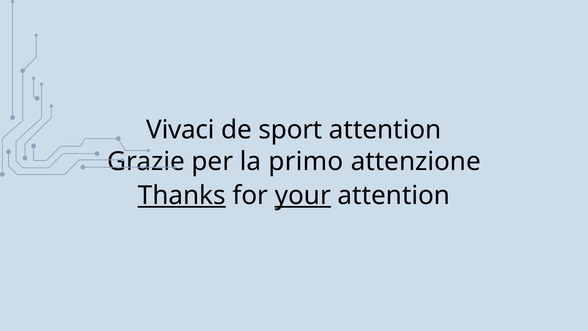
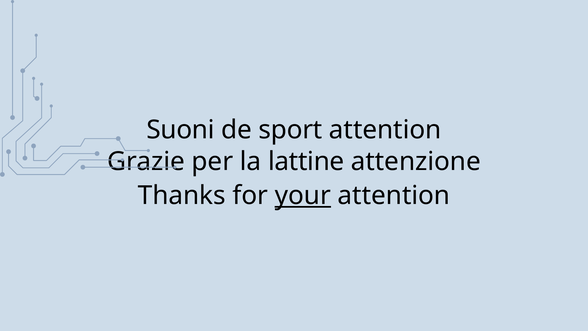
Vivaci: Vivaci -> Suoni
primo: primo -> lattine
Thanks underline: present -> none
